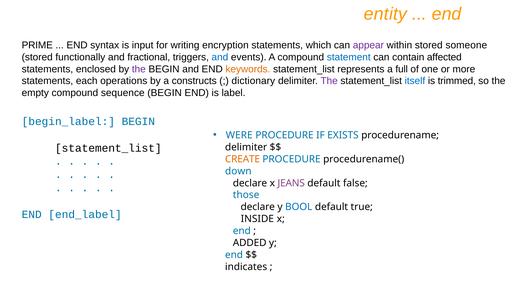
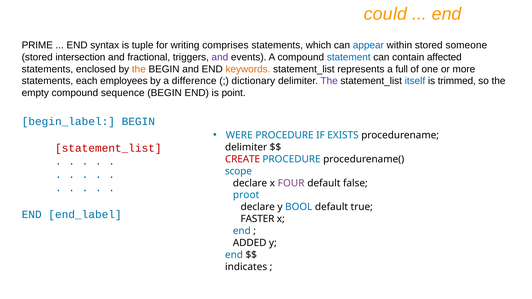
entity: entity -> could
input: input -> tuple
encryption: encryption -> comprises
appear colour: purple -> blue
functionally: functionally -> intersection
and at (220, 57) colour: blue -> purple
the at (139, 69) colour: purple -> orange
operations: operations -> employees
constructs: constructs -> difference
label: label -> point
statement_list at (108, 148) colour: black -> red
CREATE colour: orange -> red
down: down -> scope
JEANS: JEANS -> FOUR
those: those -> proot
INSIDE: INSIDE -> FASTER
